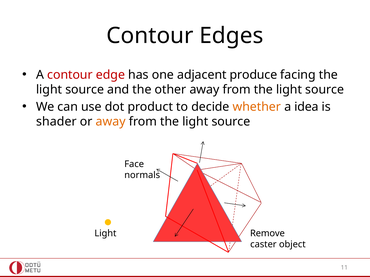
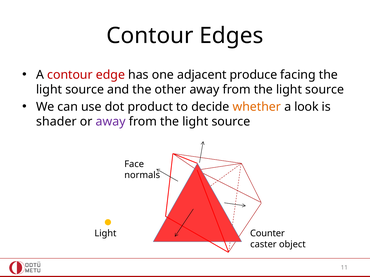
idea: idea -> look
away at (111, 122) colour: orange -> purple
Remove: Remove -> Counter
